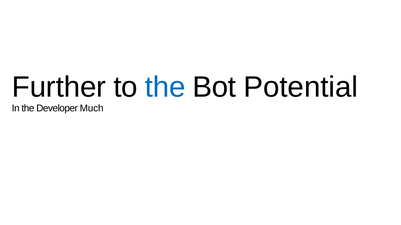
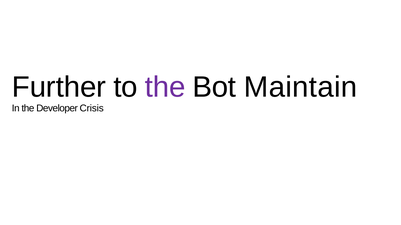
the at (165, 87) colour: blue -> purple
Potential: Potential -> Maintain
Much: Much -> Crisis
